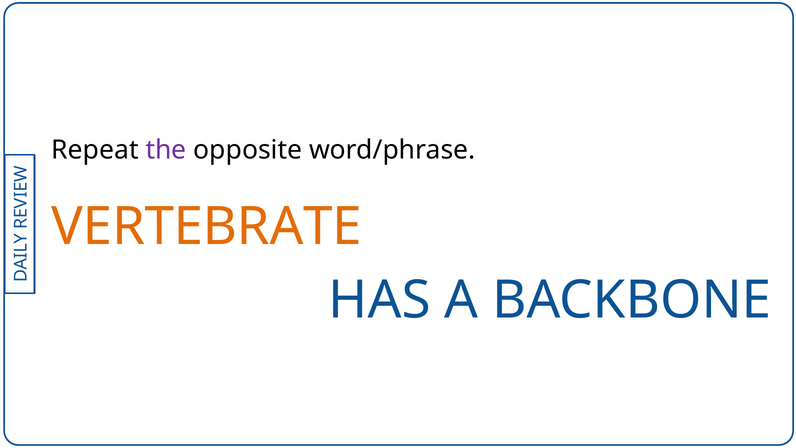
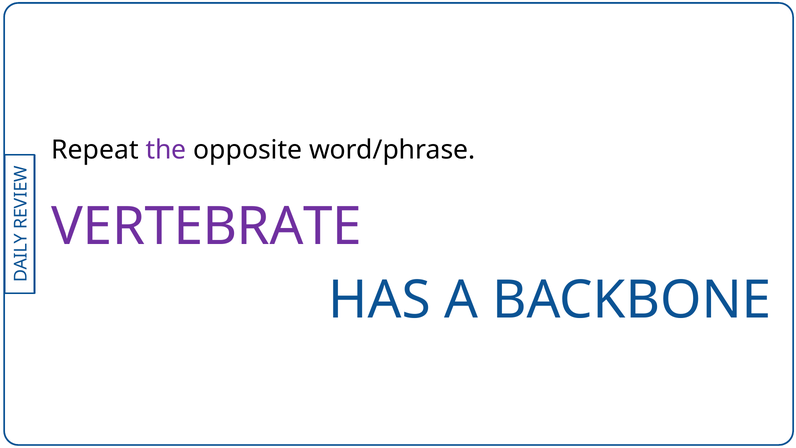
VERTEBRATE colour: orange -> purple
